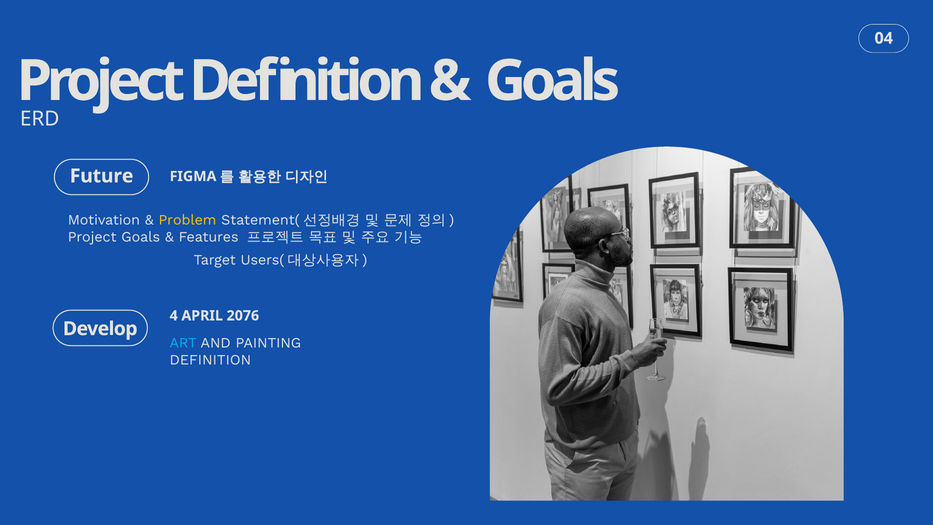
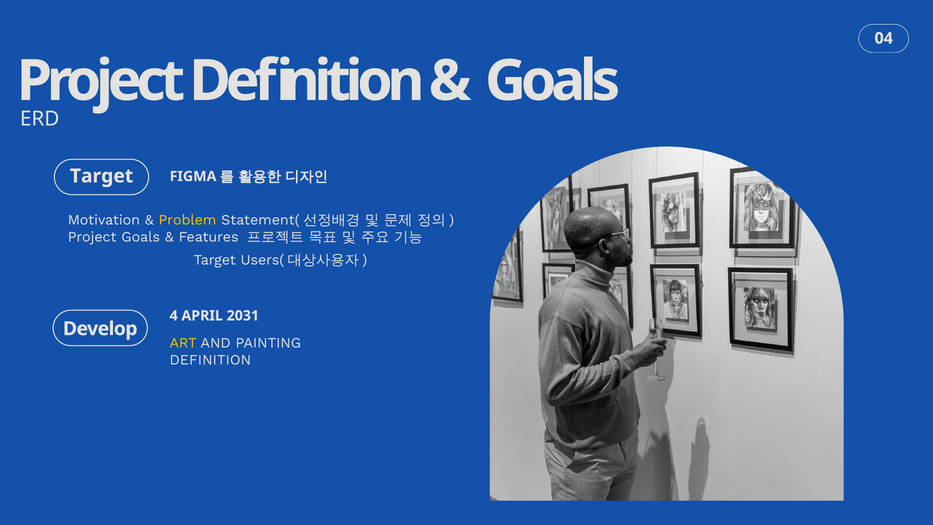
Future at (102, 176): Future -> Target
2076: 2076 -> 2031
ART colour: light blue -> yellow
